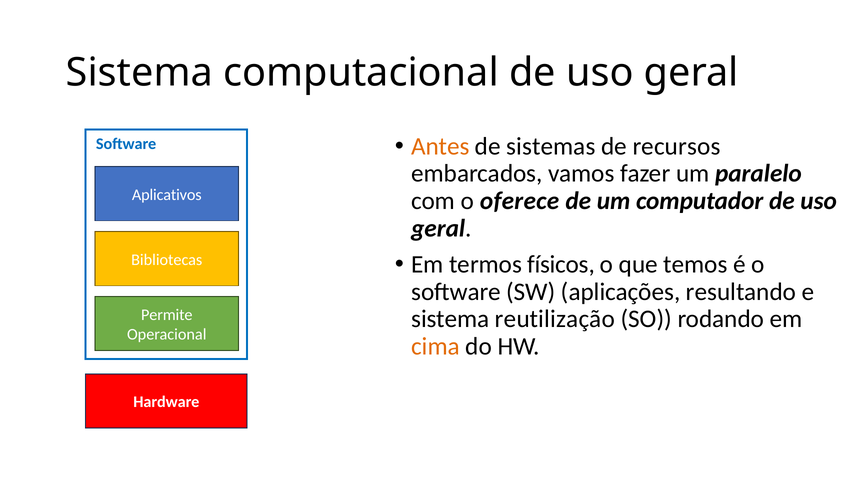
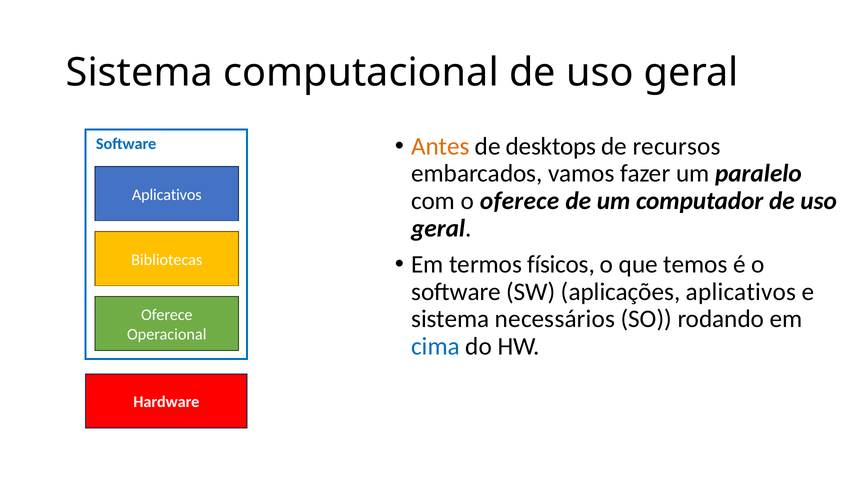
sistemas: sistemas -> desktops
aplicações resultando: resultando -> aplicativos
Permite at (167, 315): Permite -> Oferece
reutilização: reutilização -> necessários
cima colour: orange -> blue
